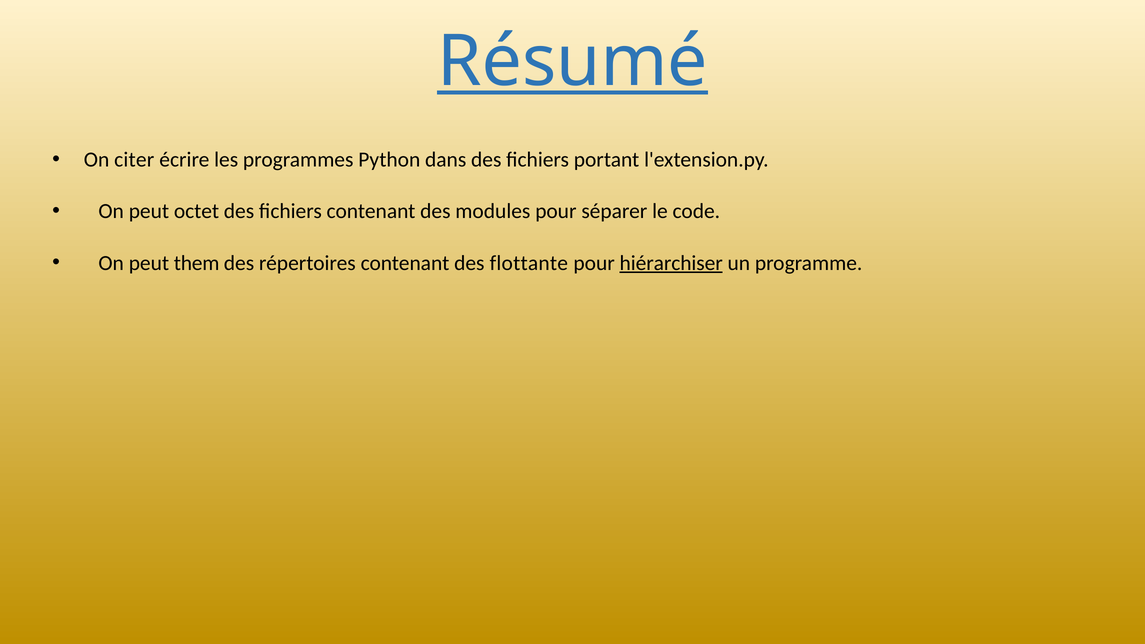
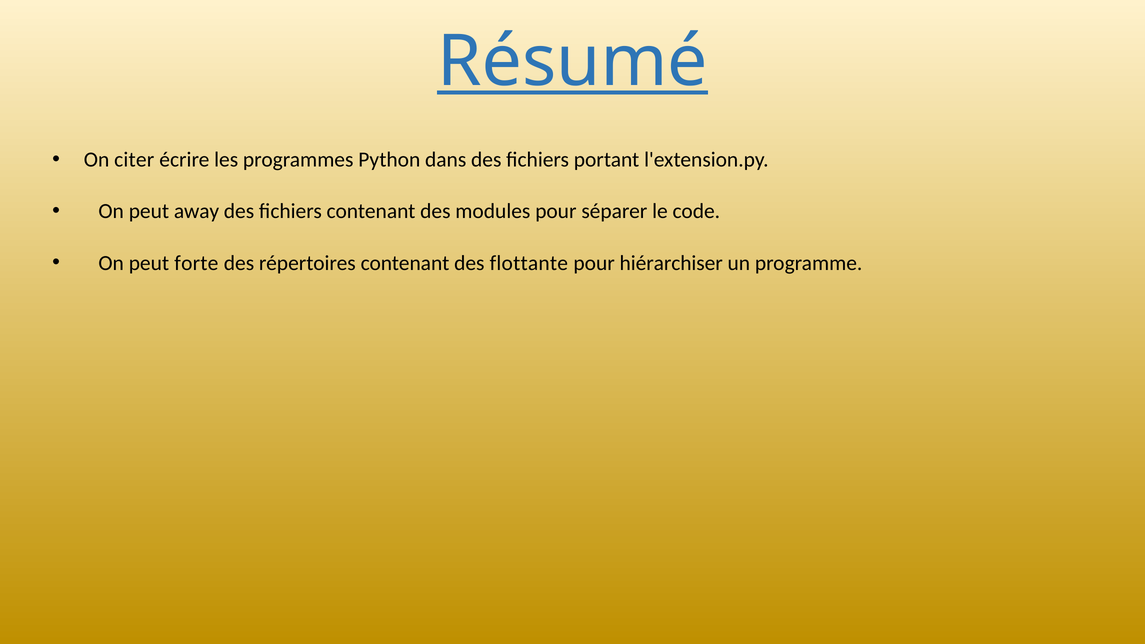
octet: octet -> away
them: them -> forte
hiérarchiser underline: present -> none
